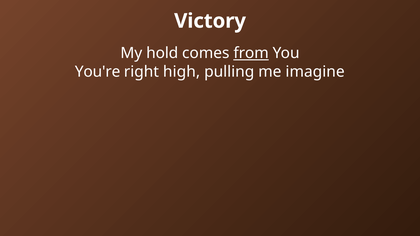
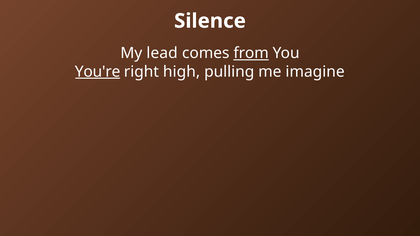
Victory: Victory -> Silence
hold: hold -> lead
You're underline: none -> present
